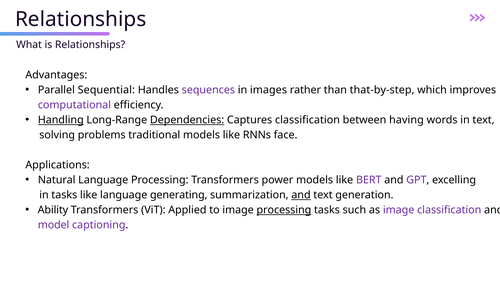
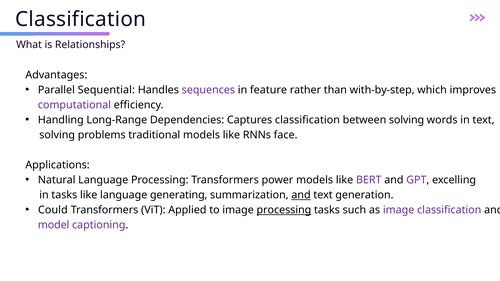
Relationships at (81, 19): Relationships -> Classification
images: images -> feature
that-by-step: that-by-step -> with-by-step
Handling underline: present -> none
Dependencies underline: present -> none
between having: having -> solving
Ability: Ability -> Could
